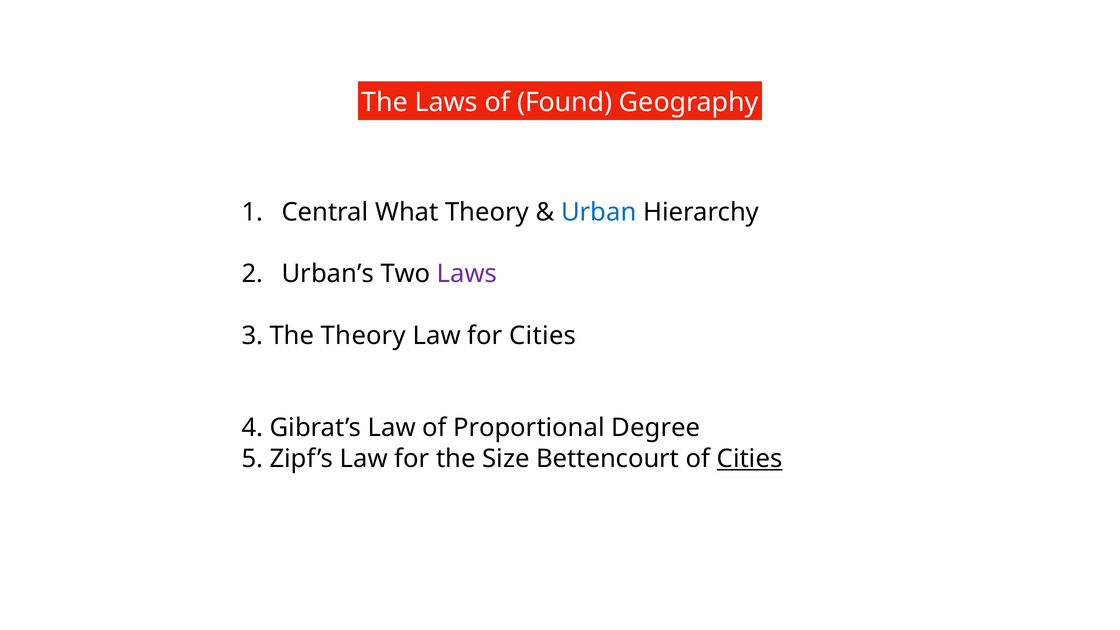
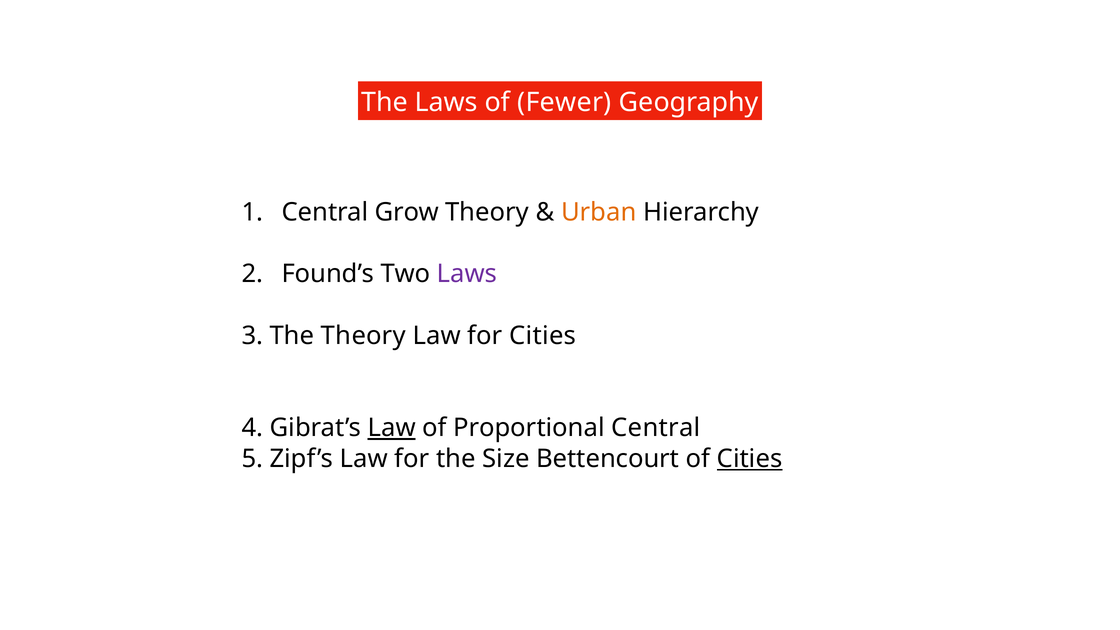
Found: Found -> Fewer
What: What -> Grow
Urban colour: blue -> orange
Urban’s: Urban’s -> Found’s
Law at (392, 428) underline: none -> present
Proportional Degree: Degree -> Central
